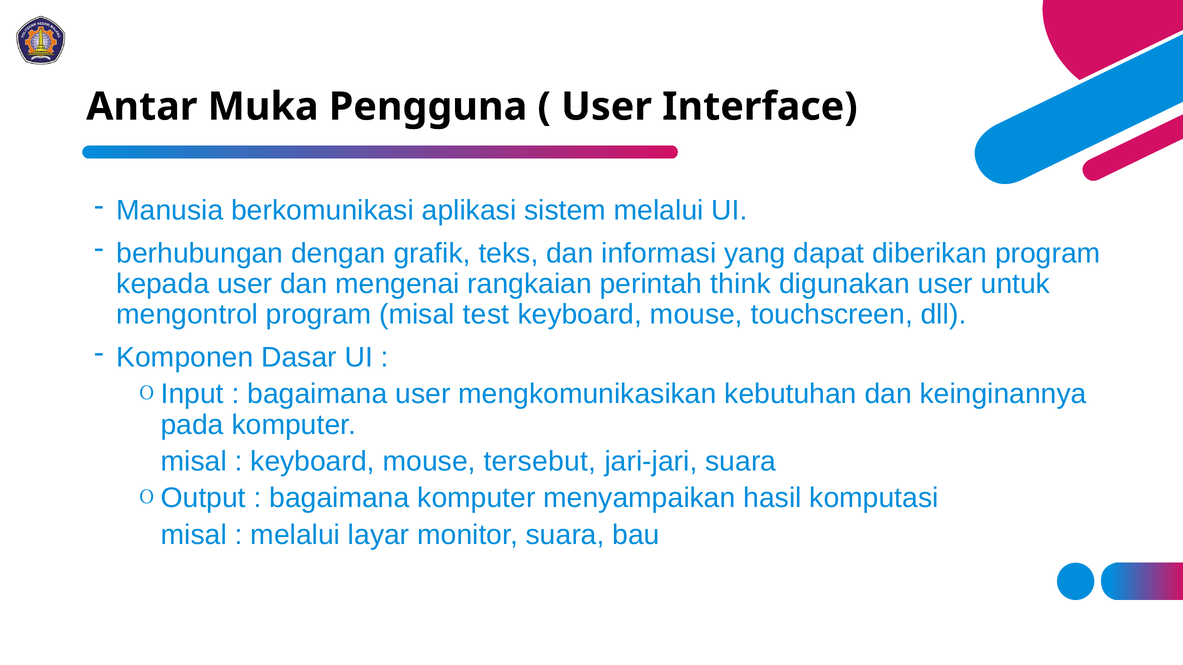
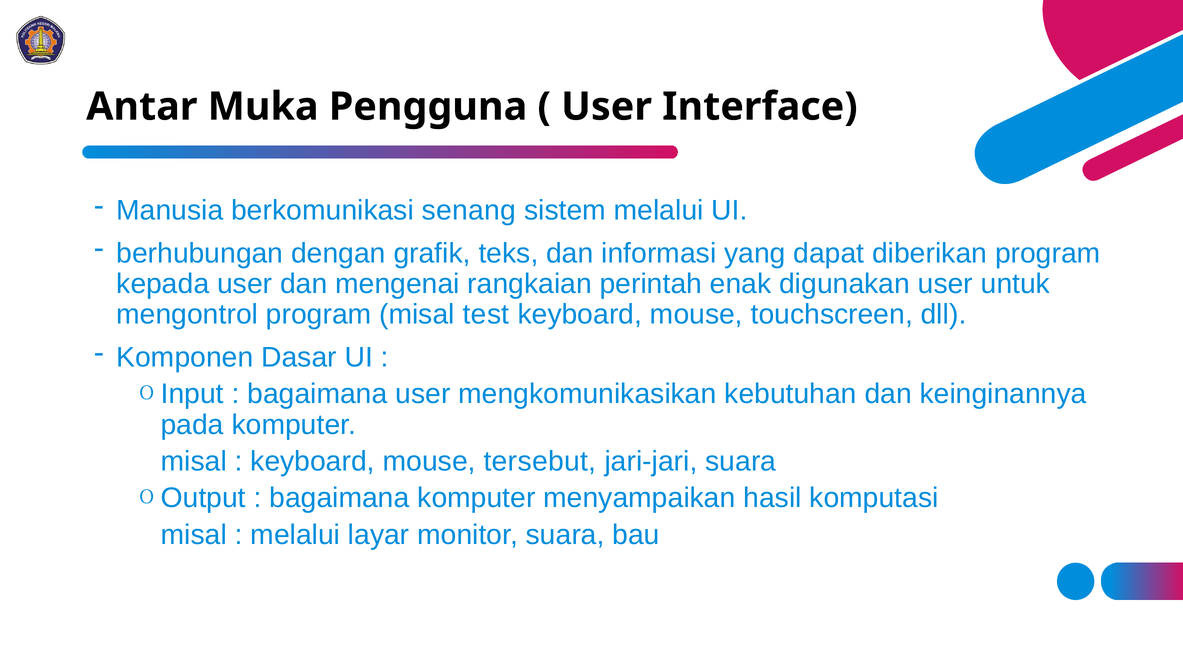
aplikasi: aplikasi -> senang
think: think -> enak
